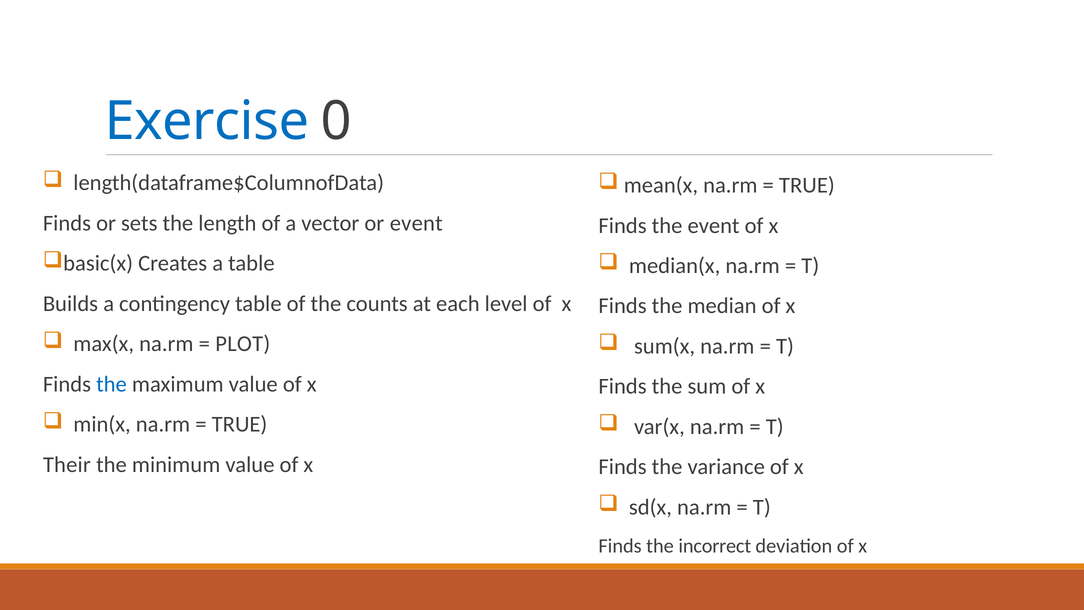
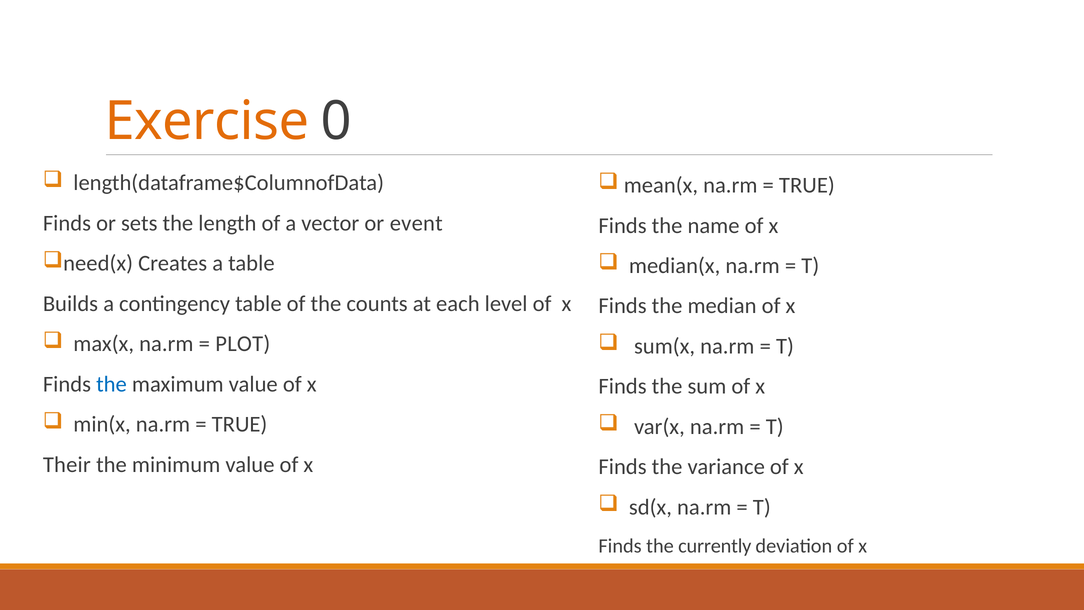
Exercise colour: blue -> orange
the event: event -> name
basic(x: basic(x -> need(x
incorrect: incorrect -> currently
